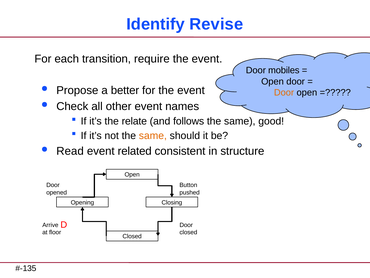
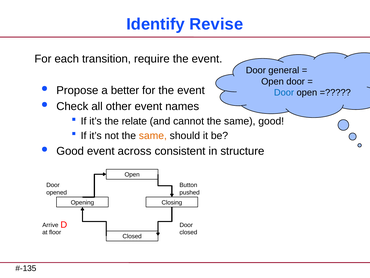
mobiles: mobiles -> general
Door at (284, 92) colour: orange -> blue
follows: follows -> cannot
Read at (70, 151): Read -> Good
related: related -> across
